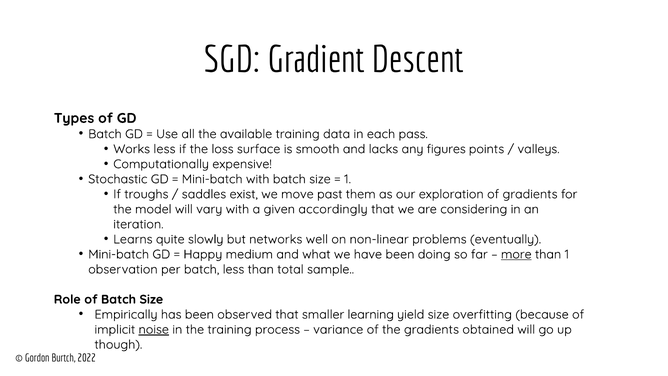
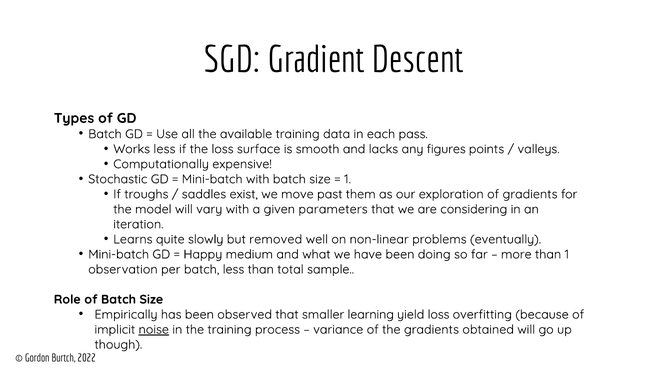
accordingly: accordingly -> parameters
networks: networks -> removed
more underline: present -> none
yield size: size -> loss
